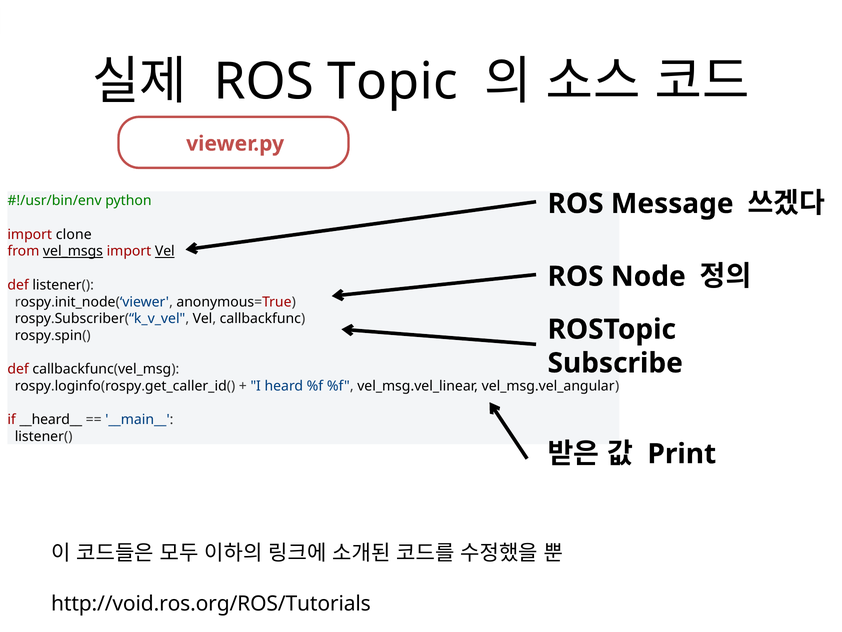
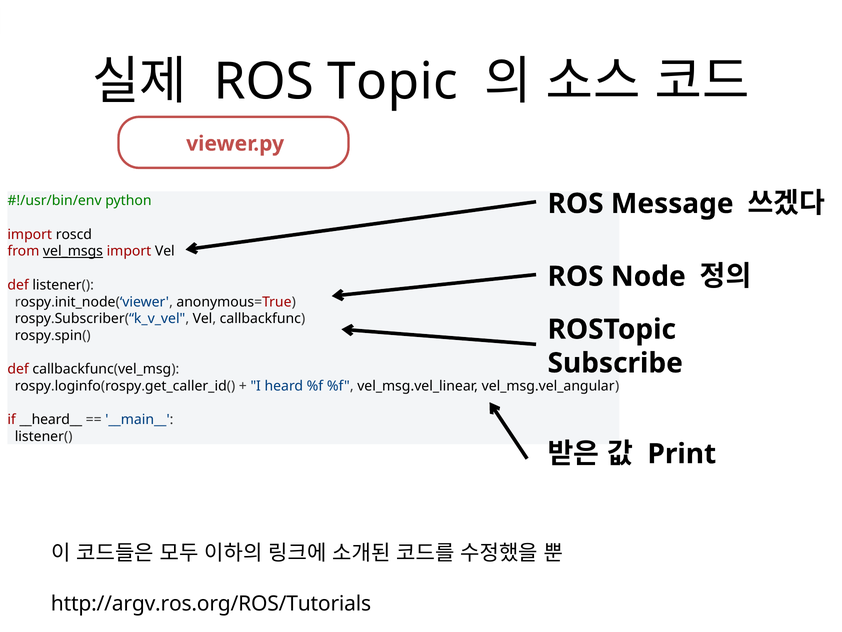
clone: clone -> roscd
Vel at (165, 251) underline: present -> none
http://void.ros.org/ROS/Tutorials: http://void.ros.org/ROS/Tutorials -> http://argv.ros.org/ROS/Tutorials
